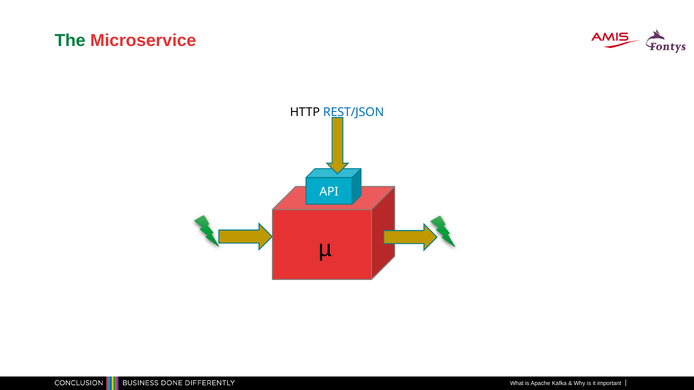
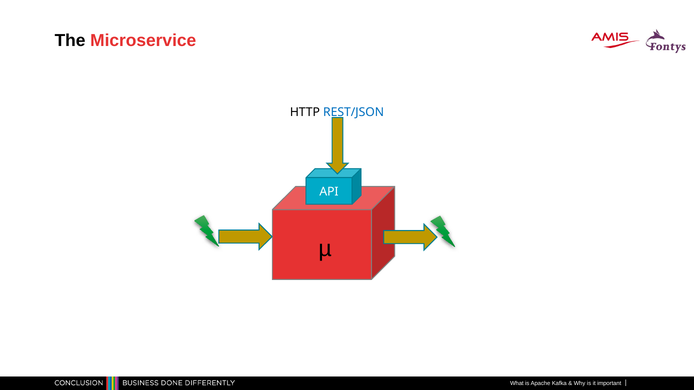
The colour: green -> black
